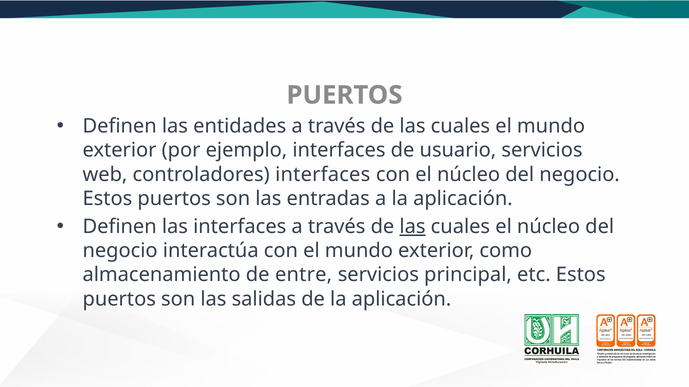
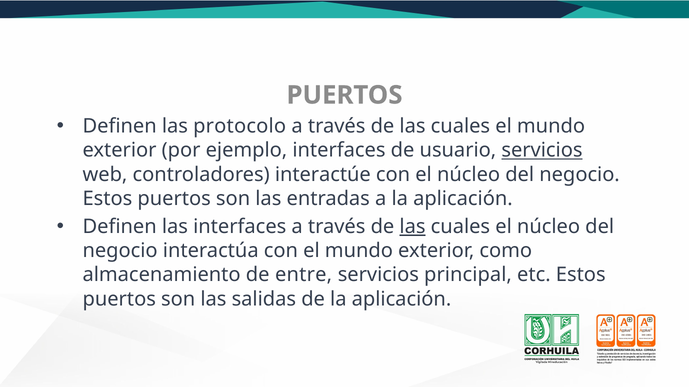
entidades: entidades -> protocolo
servicios at (542, 151) underline: none -> present
controladores interfaces: interfaces -> interactúe
